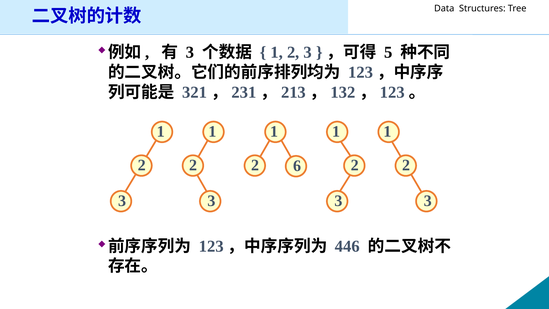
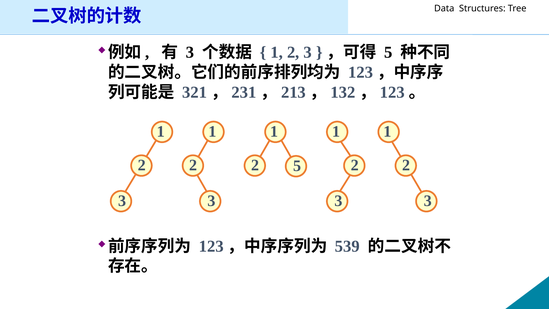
2 6: 6 -> 5
446: 446 -> 539
